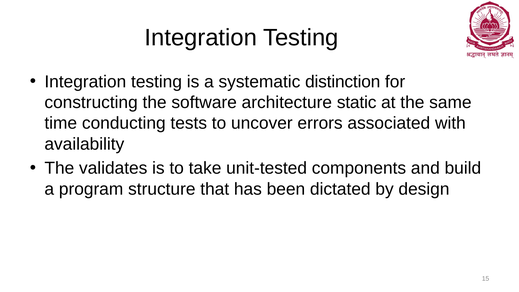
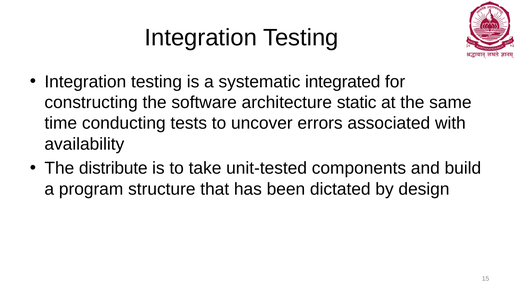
distinction: distinction -> integrated
validates: validates -> distribute
